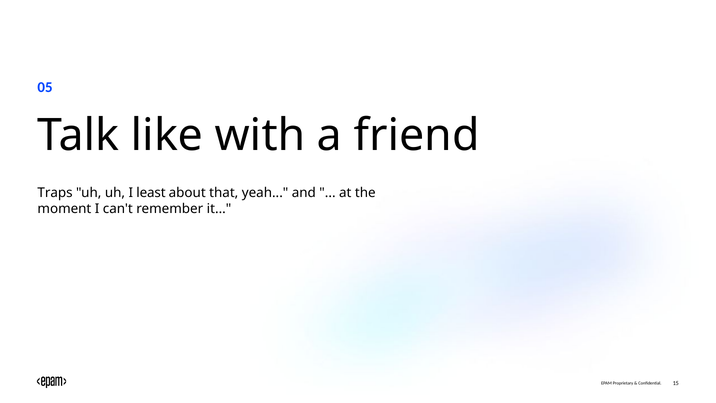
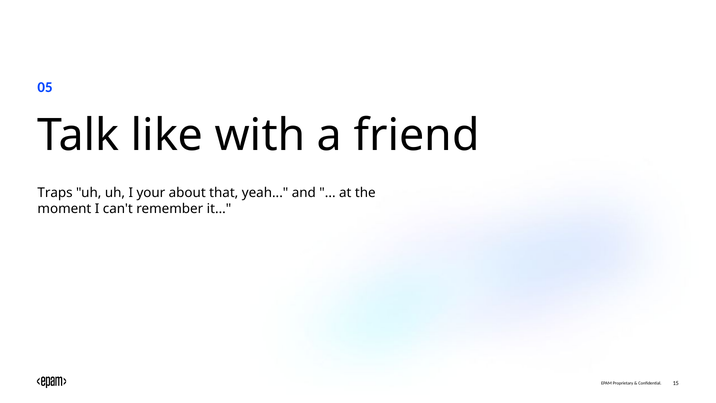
least: least -> your
